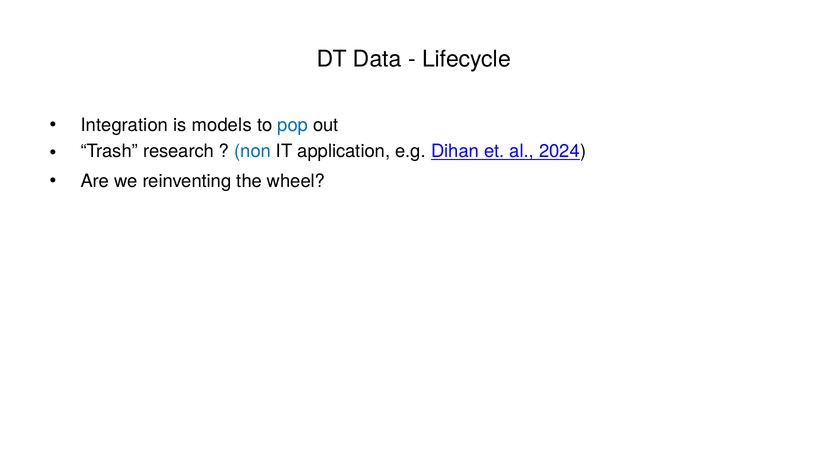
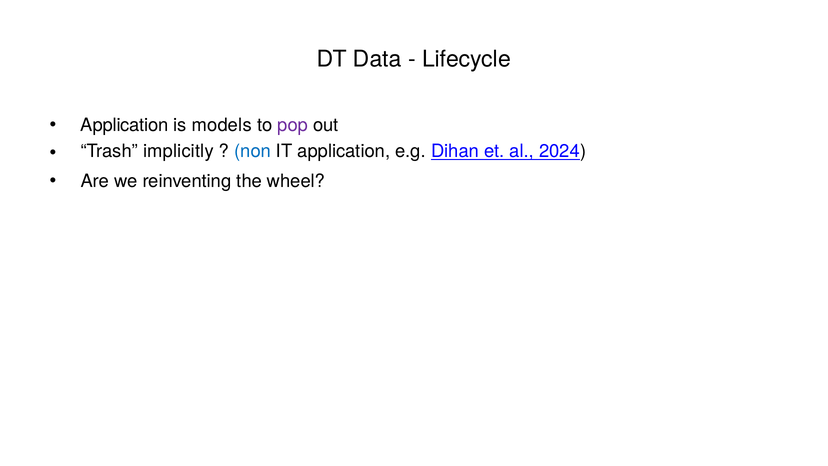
Integration at (124, 125): Integration -> Application
pop colour: blue -> purple
research: research -> implicitly
